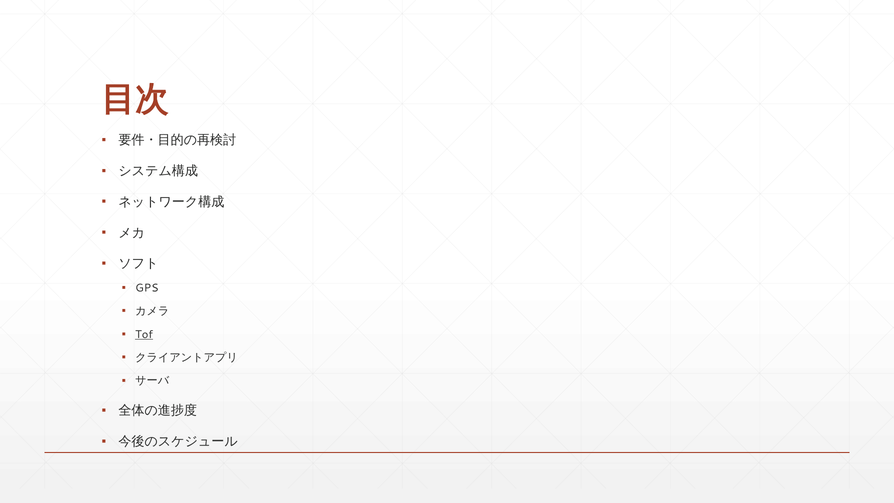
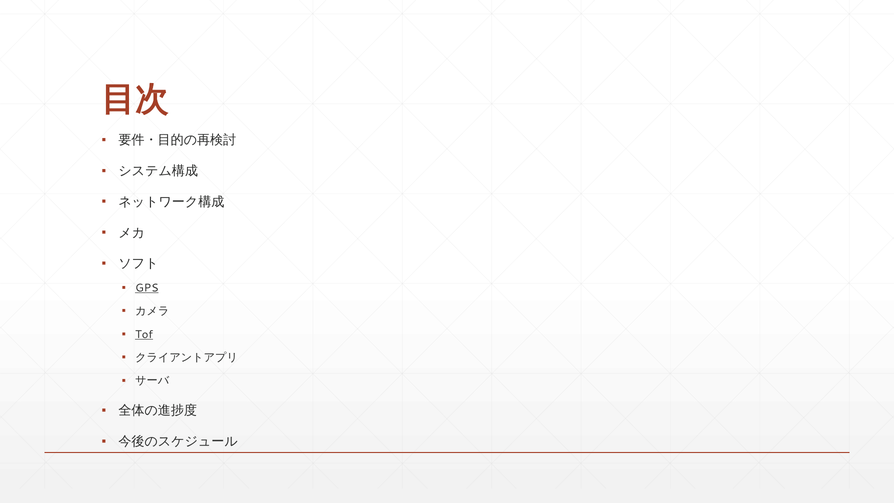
GPS underline: none -> present
